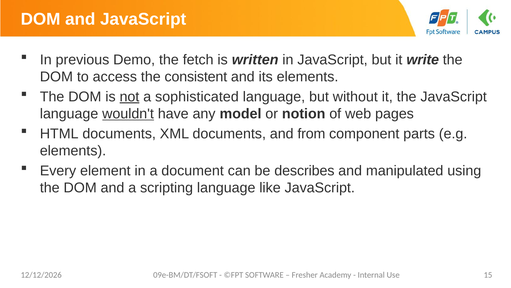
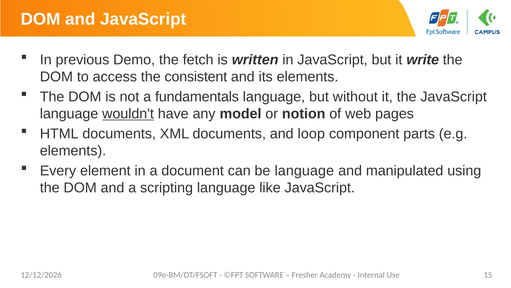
not underline: present -> none
sophisticated: sophisticated -> fundamentals
from: from -> loop
be describes: describes -> language
